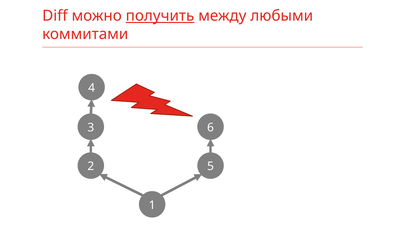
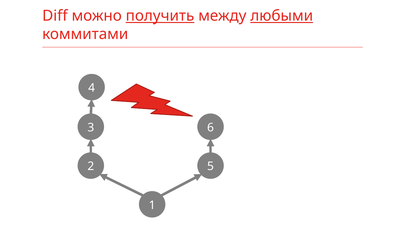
любыми underline: none -> present
